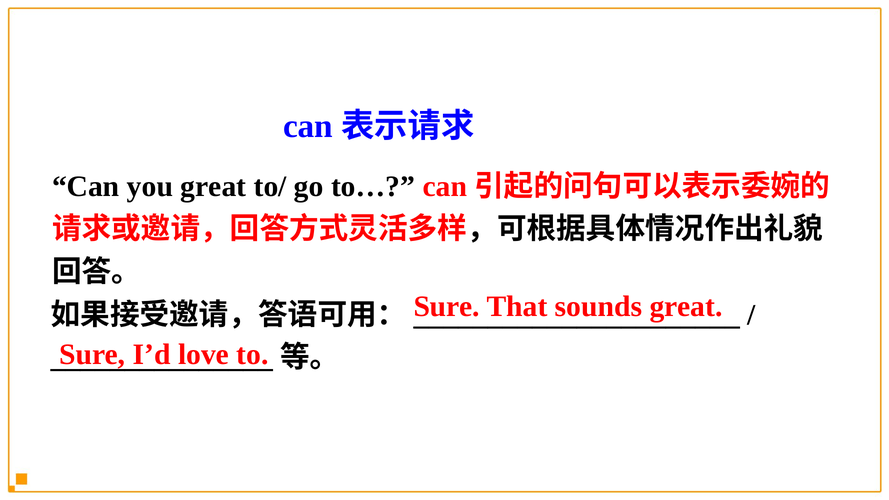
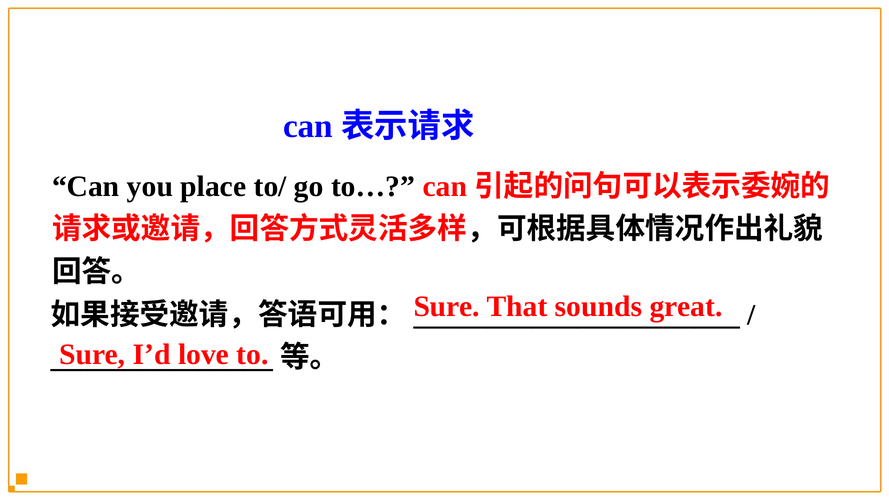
you great: great -> place
